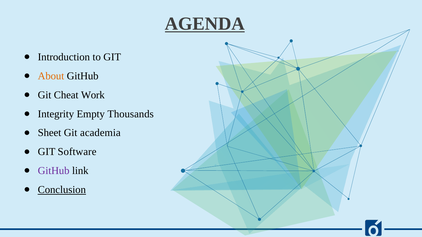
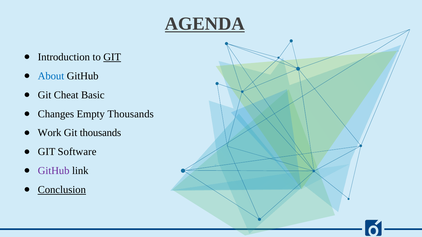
GIT at (112, 57) underline: none -> present
About colour: orange -> blue
Work: Work -> Basic
Integrity: Integrity -> Changes
Sheet: Sheet -> Work
Git academia: academia -> thousands
